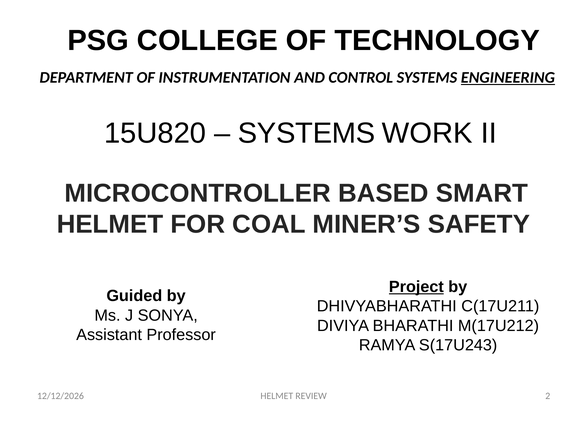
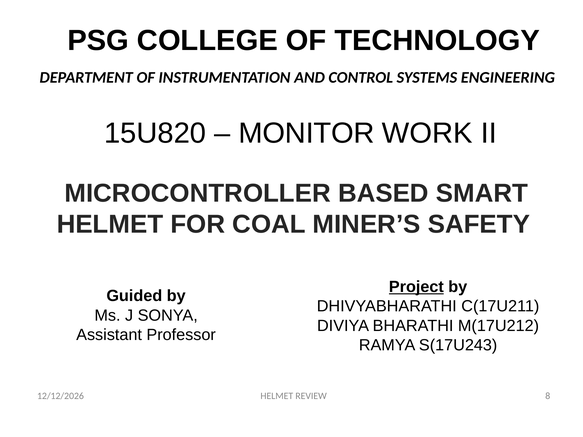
ENGINEERING underline: present -> none
SYSTEMS at (307, 133): SYSTEMS -> MONITOR
2: 2 -> 8
